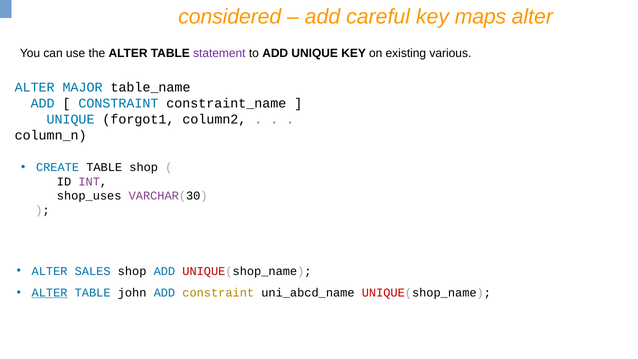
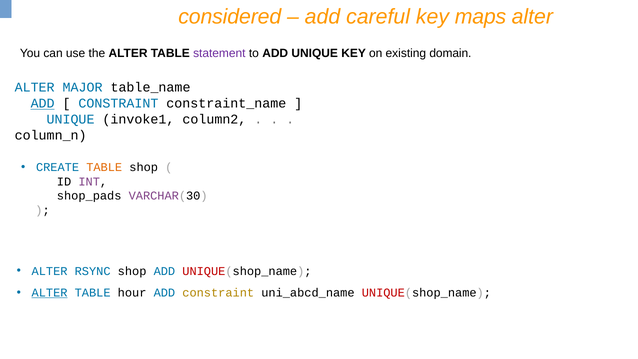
various: various -> domain
ADD at (43, 103) underline: none -> present
forgot1: forgot1 -> invoke1
TABLE at (104, 167) colour: black -> orange
shop_uses: shop_uses -> shop_pads
SALES: SALES -> RSYNC
john: john -> hour
